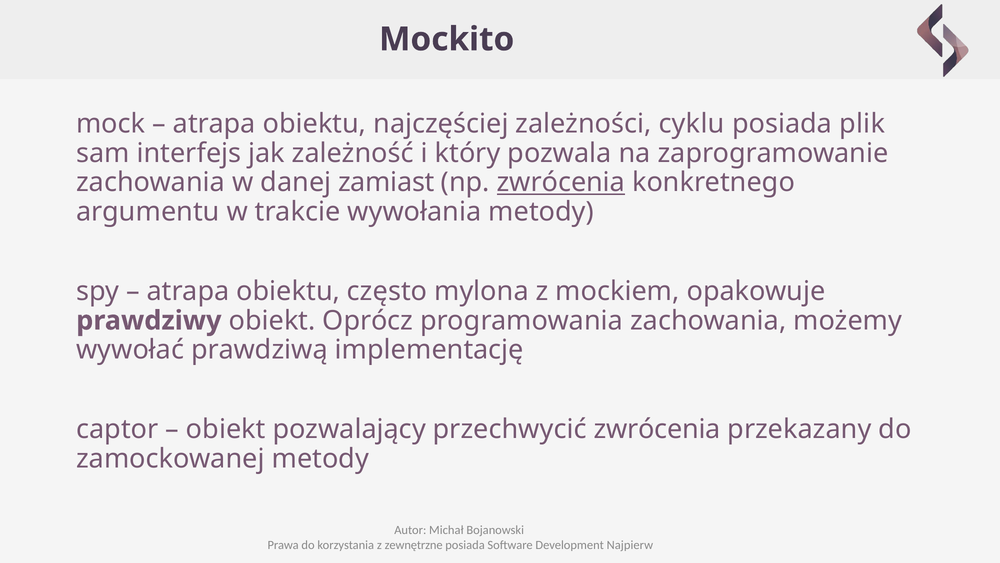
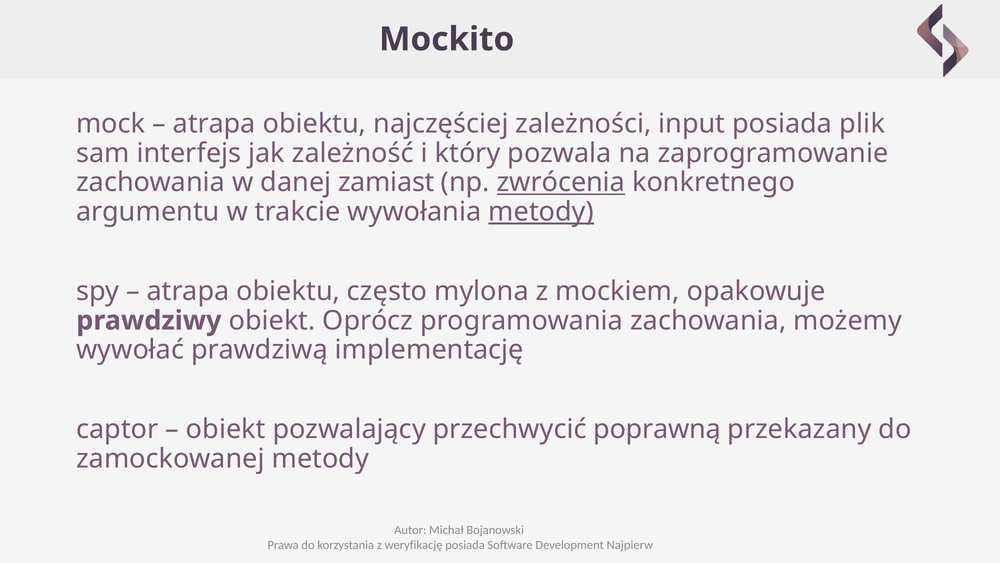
cyklu: cyklu -> input
metody at (541, 212) underline: none -> present
przechwycić zwrócenia: zwrócenia -> poprawną
zewnętrzne: zewnętrzne -> weryfikację
